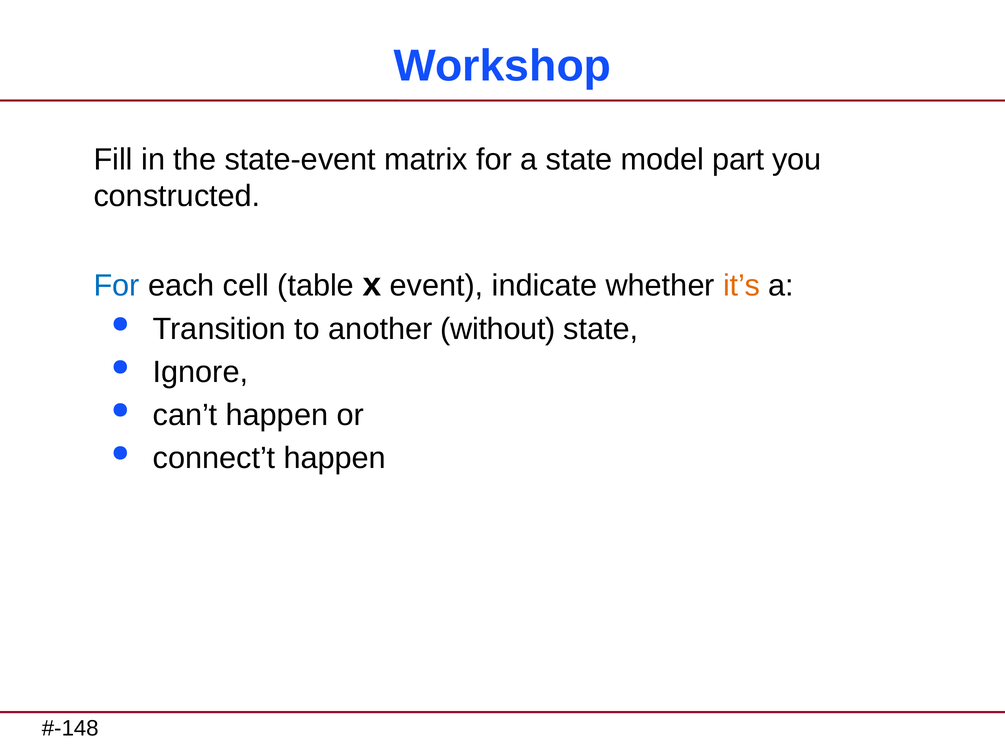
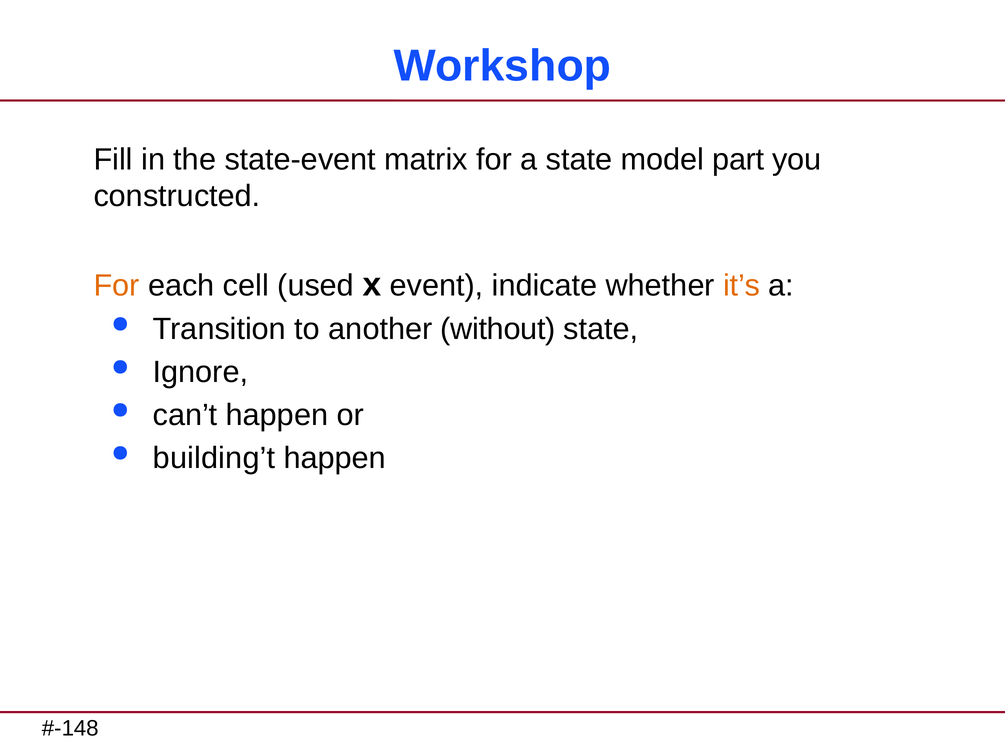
For at (117, 286) colour: blue -> orange
table: table -> used
connect’t: connect’t -> building’t
